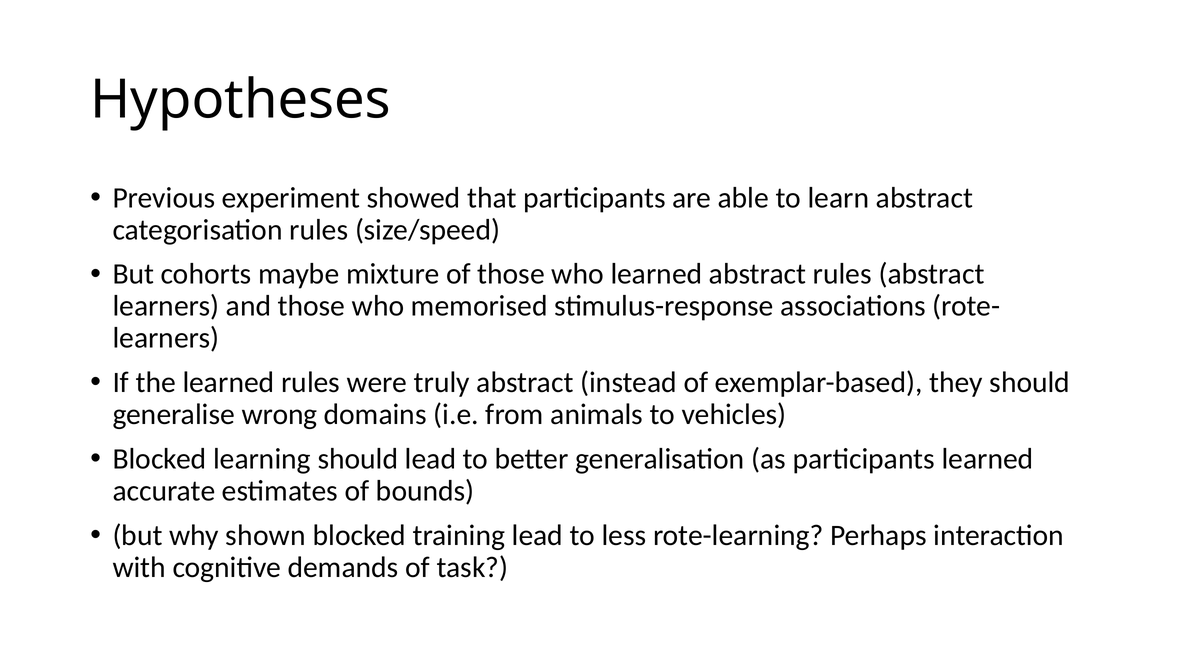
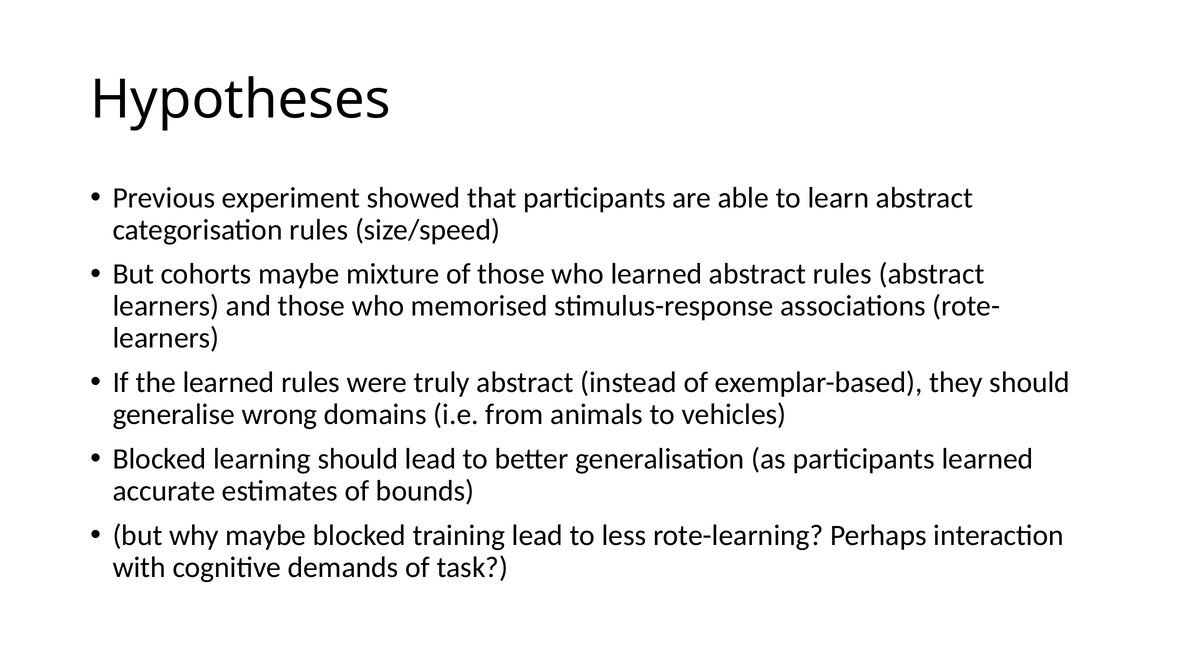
why shown: shown -> maybe
